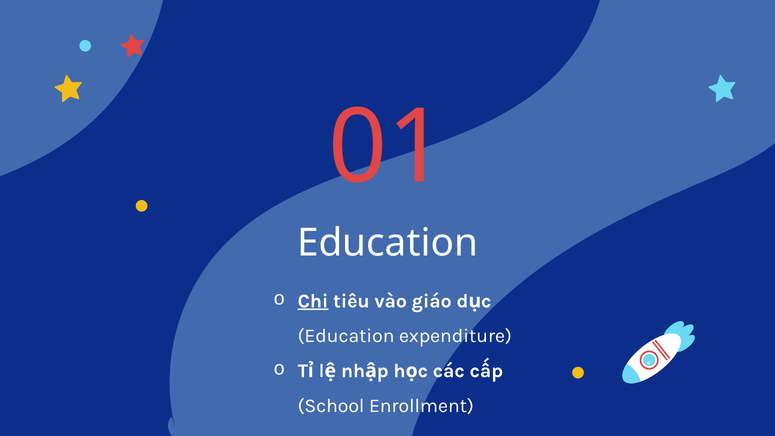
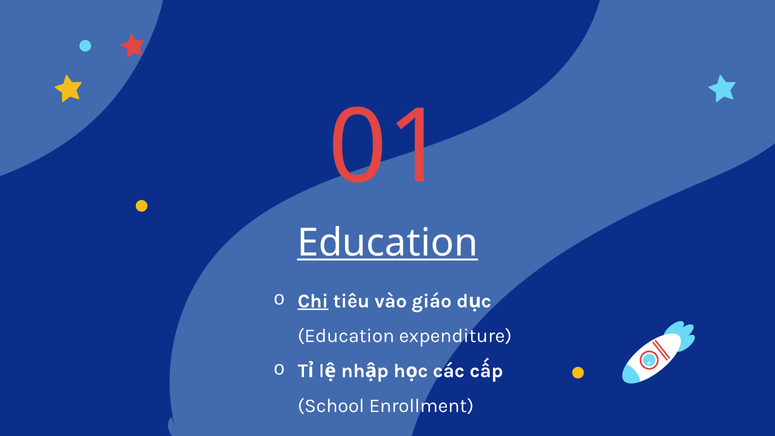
Education at (387, 243) underline: none -> present
